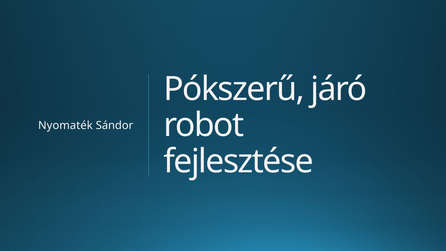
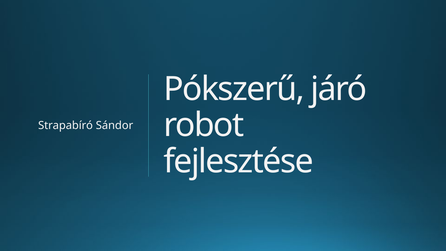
Nyomaték: Nyomaték -> Strapabíró
